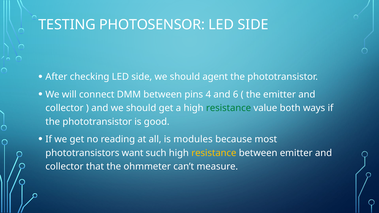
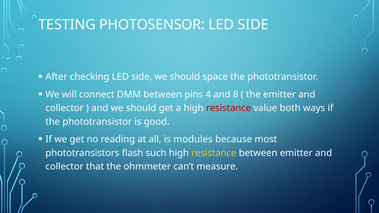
agent: agent -> space
6: 6 -> 8
resistance at (229, 108) colour: green -> red
want: want -> flash
